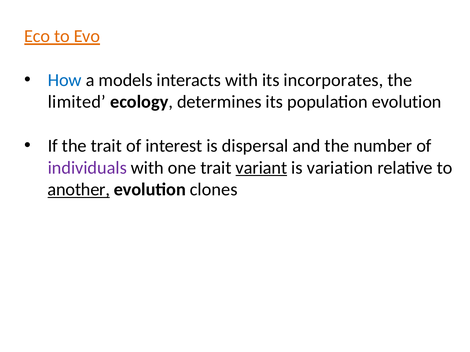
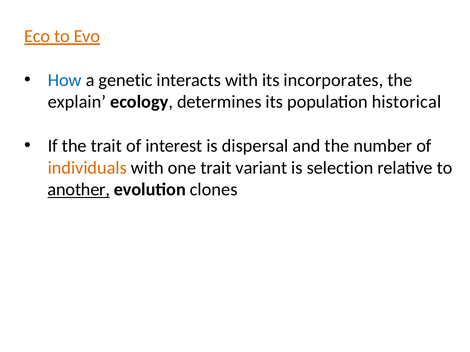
models: models -> genetic
limited: limited -> explain
population evolution: evolution -> historical
individuals colour: purple -> orange
variant underline: present -> none
variation: variation -> selection
